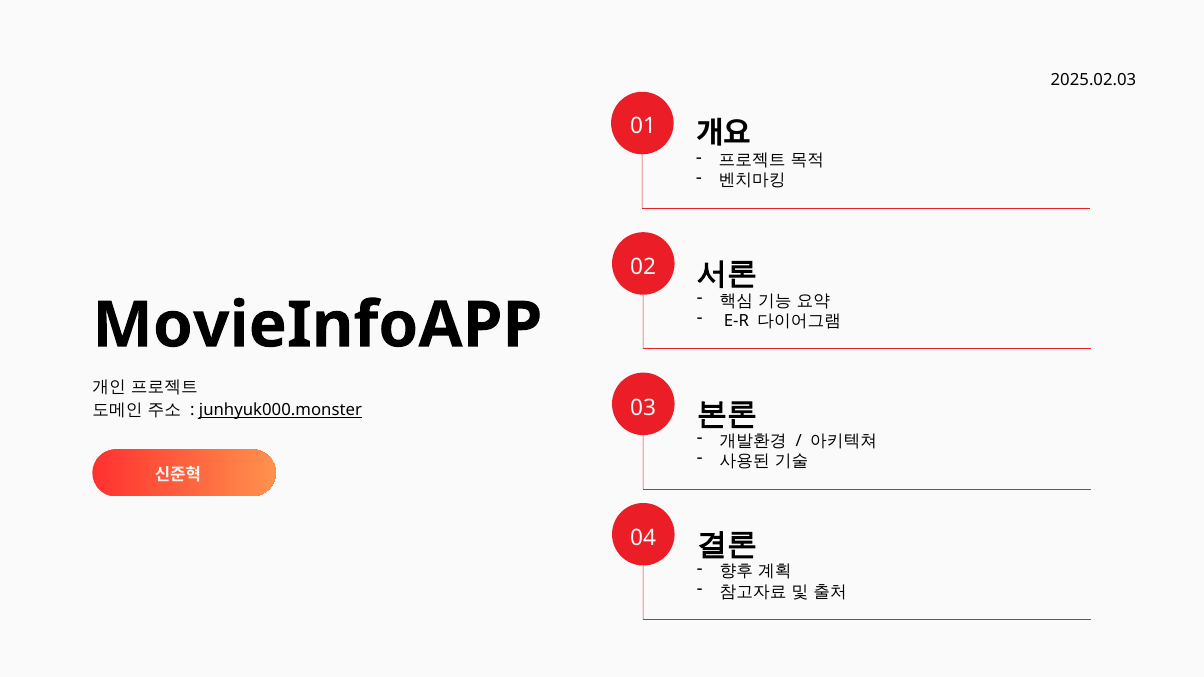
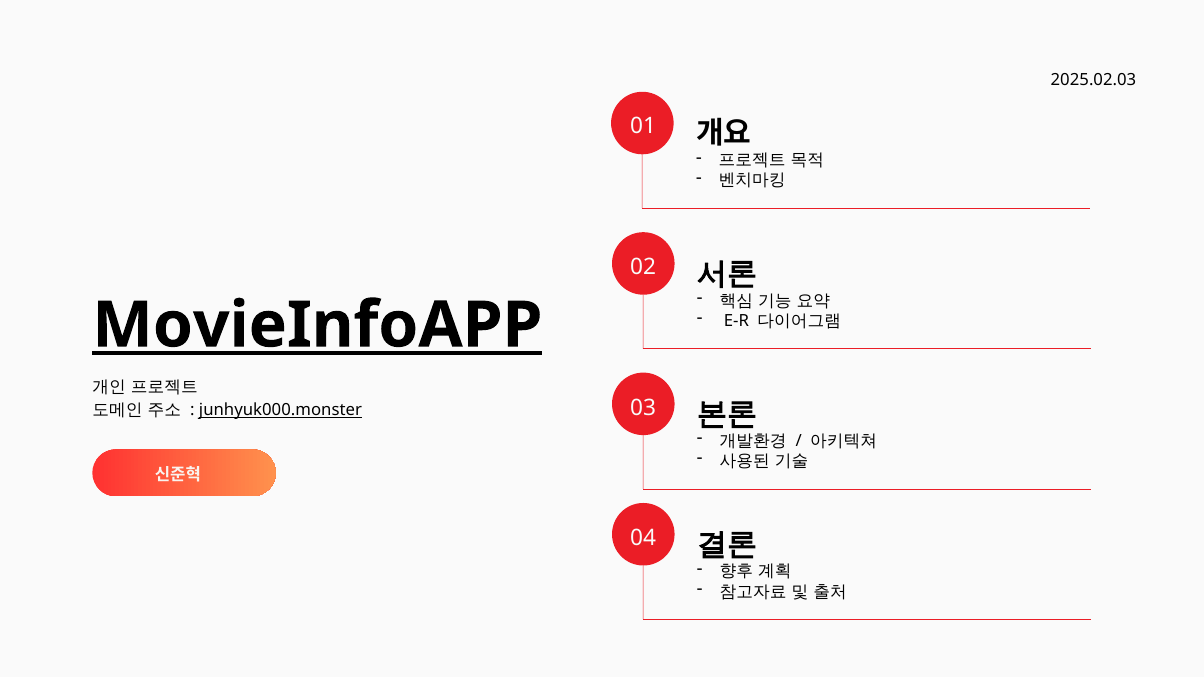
MovieInfoAPP underline: none -> present
